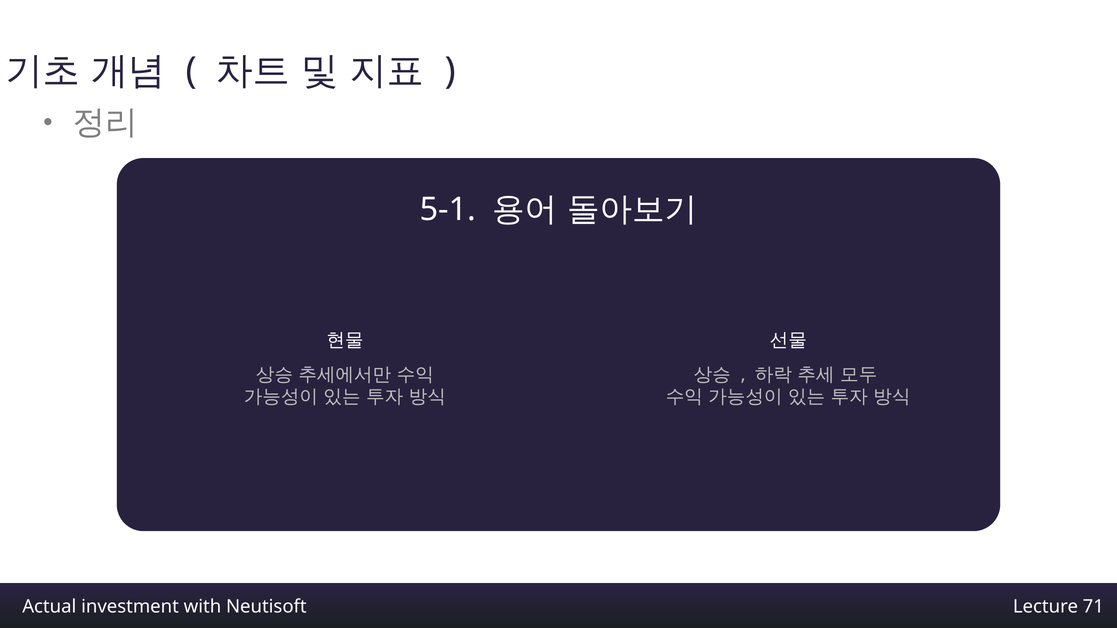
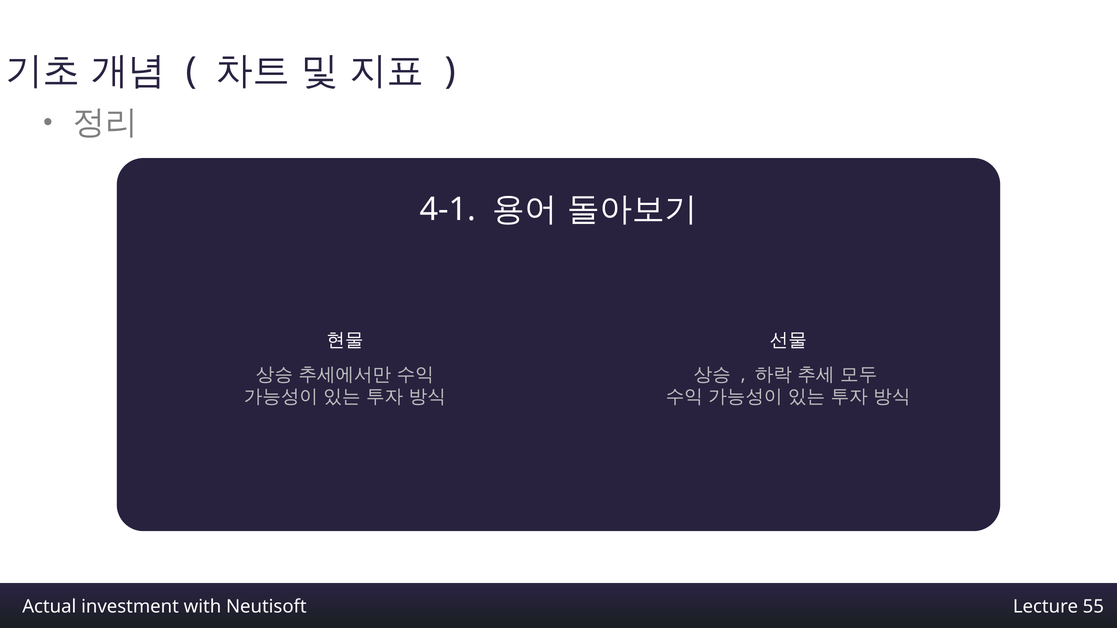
5-1: 5-1 -> 4-1
71: 71 -> 55
